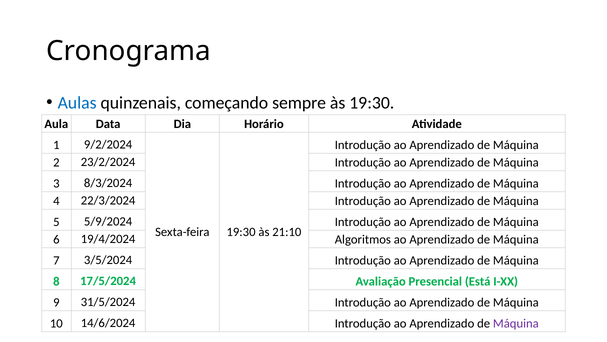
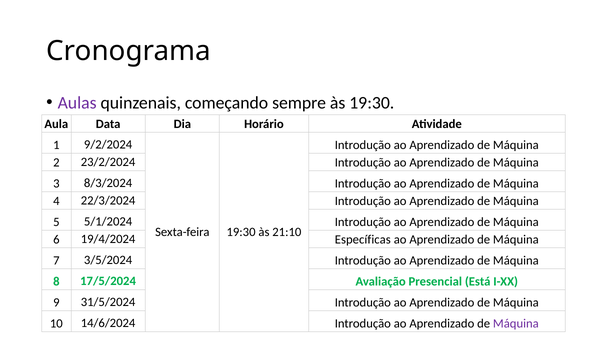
Aulas colour: blue -> purple
5/9/2024: 5/9/2024 -> 5/1/2024
Algoritmos: Algoritmos -> Específicas
